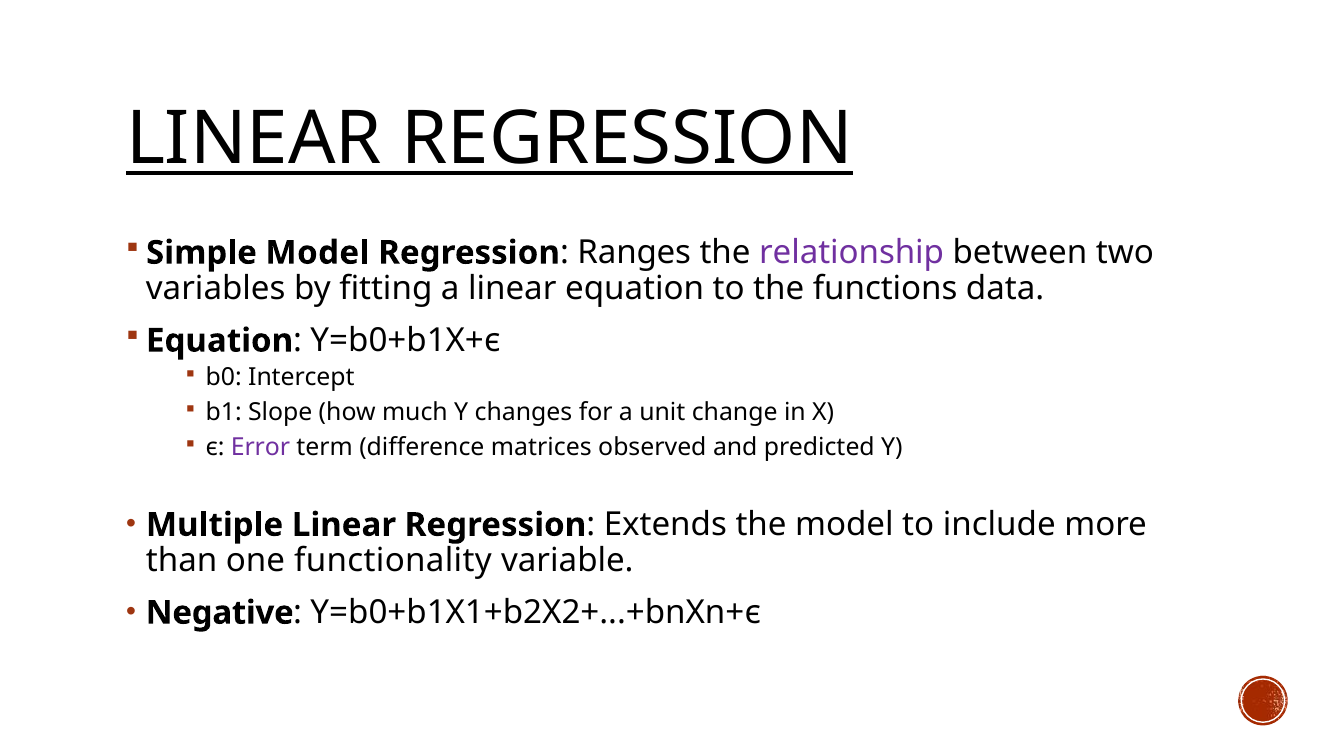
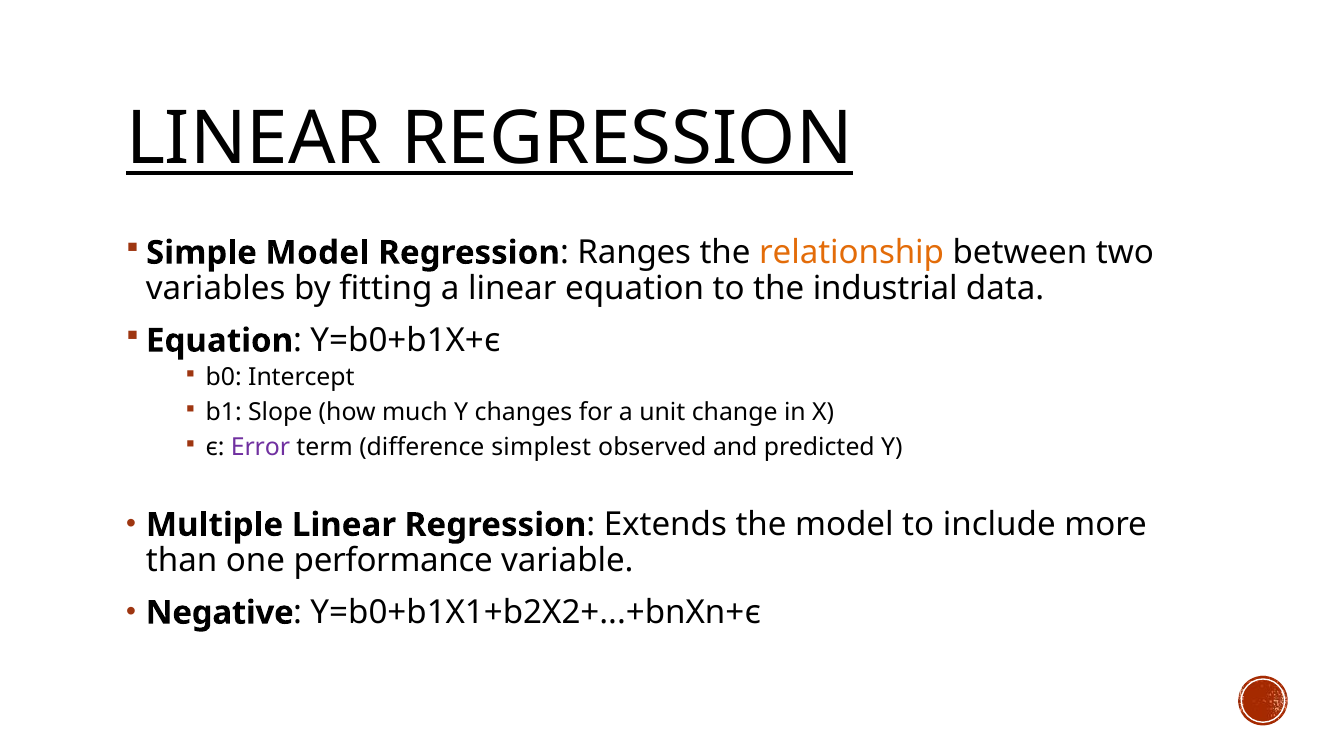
relationship colour: purple -> orange
functions: functions -> industrial
matrices: matrices -> simplest
functionality: functionality -> performance
